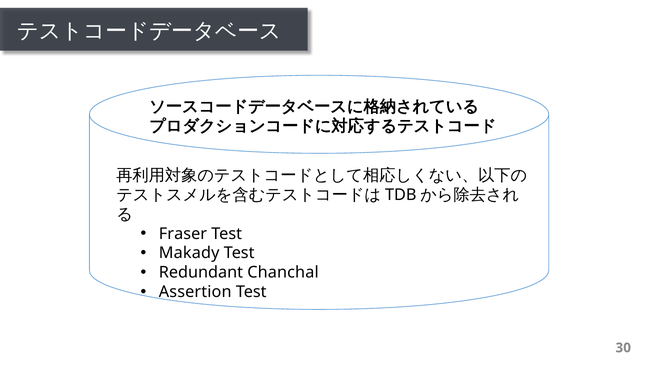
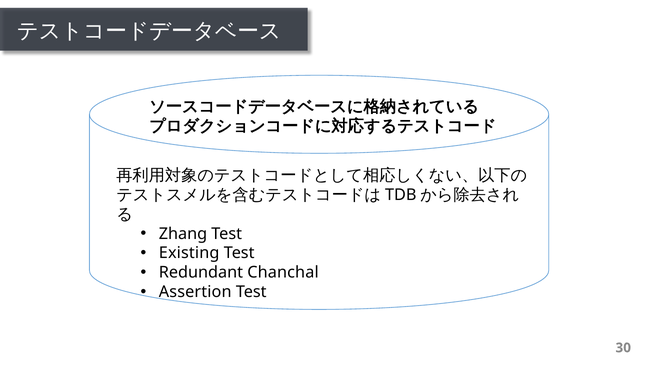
Fraser: Fraser -> Zhang
Makady: Makady -> Existing
